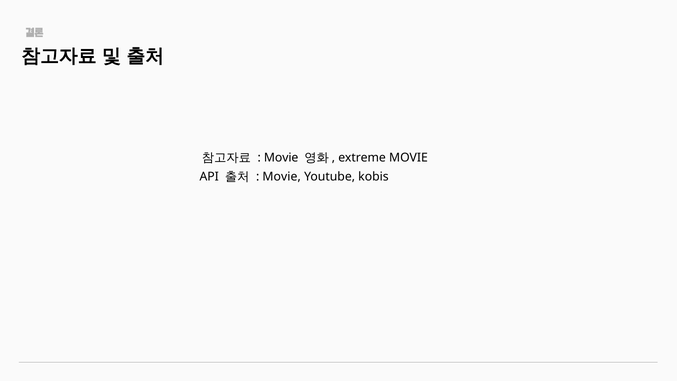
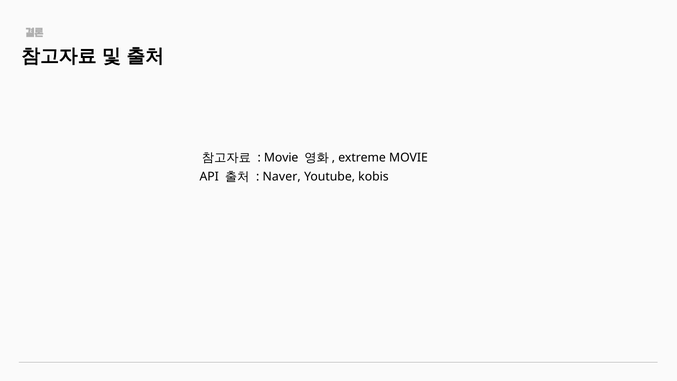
Movie at (282, 177): Movie -> Naver
